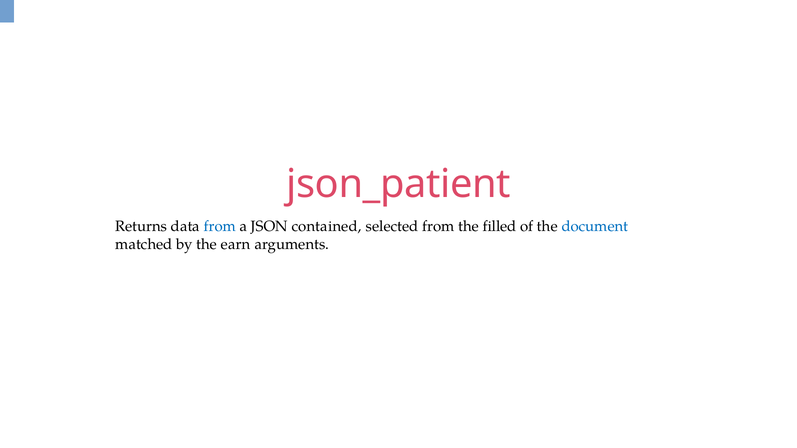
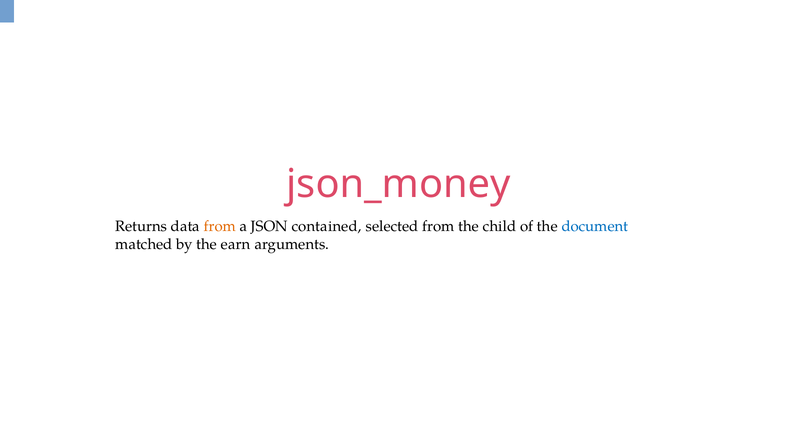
json_patient: json_patient -> json_money
from at (220, 226) colour: blue -> orange
filled: filled -> child
